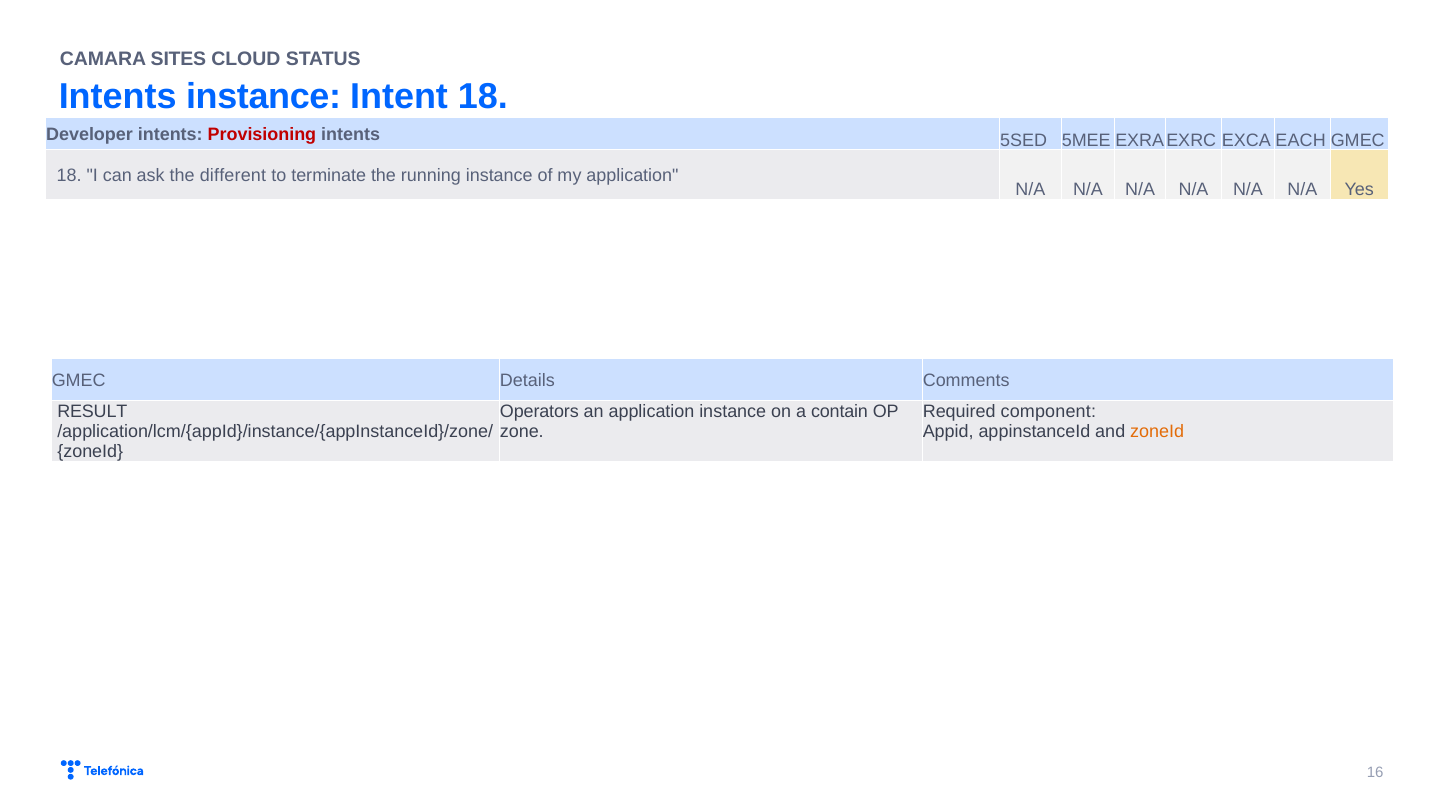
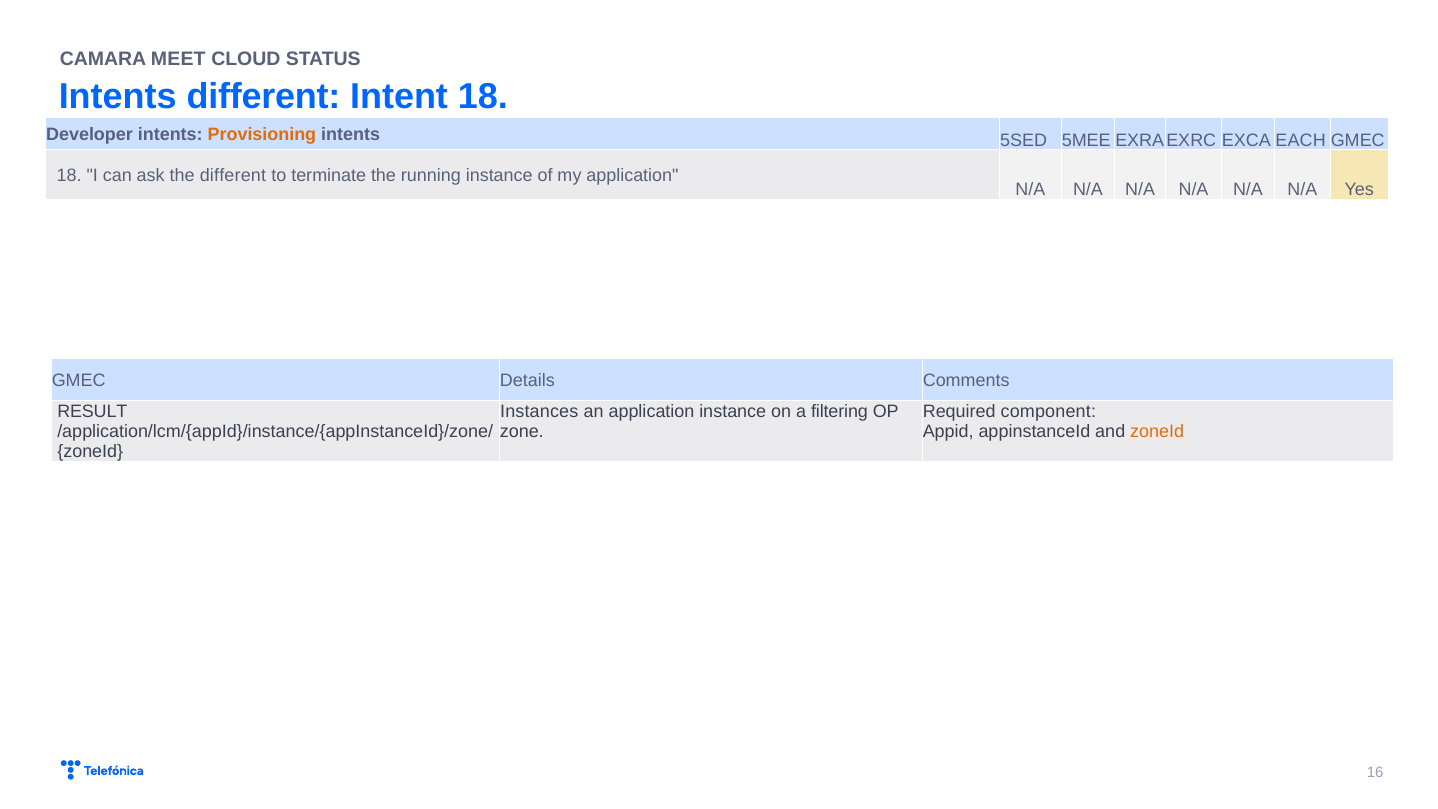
SITES: SITES -> MEET
Intents instance: instance -> different
Provisioning colour: red -> orange
Operators: Operators -> Instances
contain: contain -> filtering
